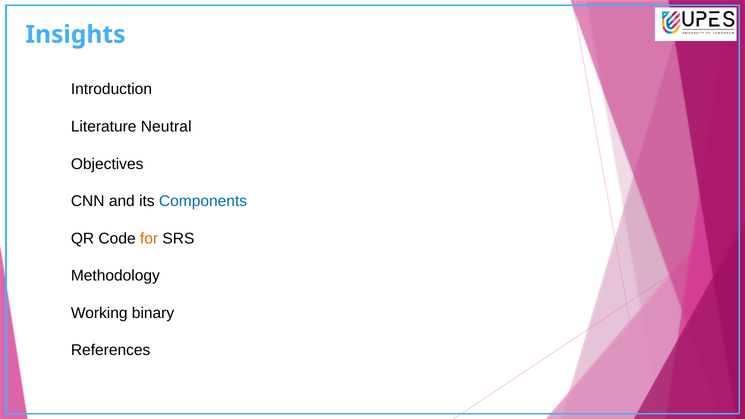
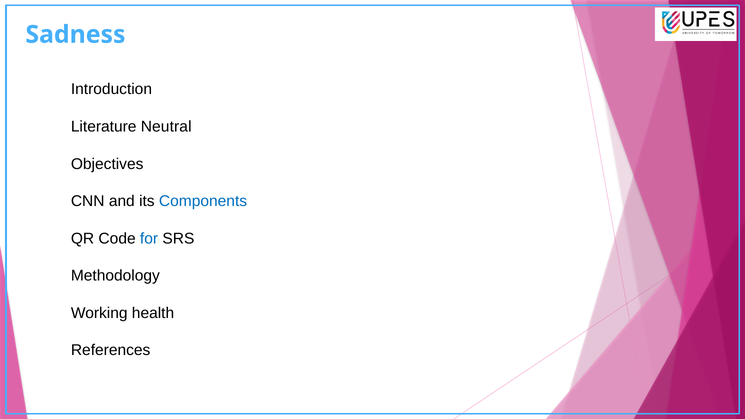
Insights: Insights -> Sadness
for colour: orange -> blue
binary: binary -> health
